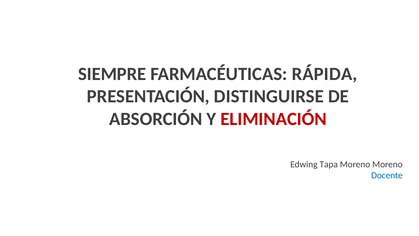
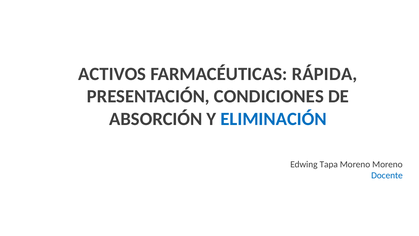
SIEMPRE: SIEMPRE -> ACTIVOS
DISTINGUIRSE: DISTINGUIRSE -> CONDICIONES
ELIMINACIÓN colour: red -> blue
